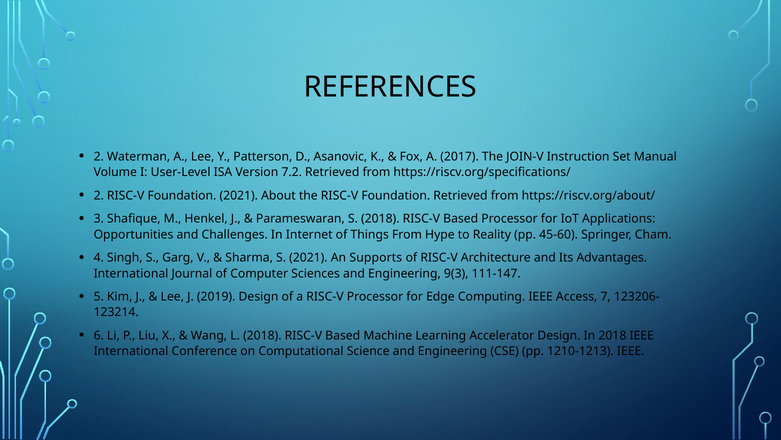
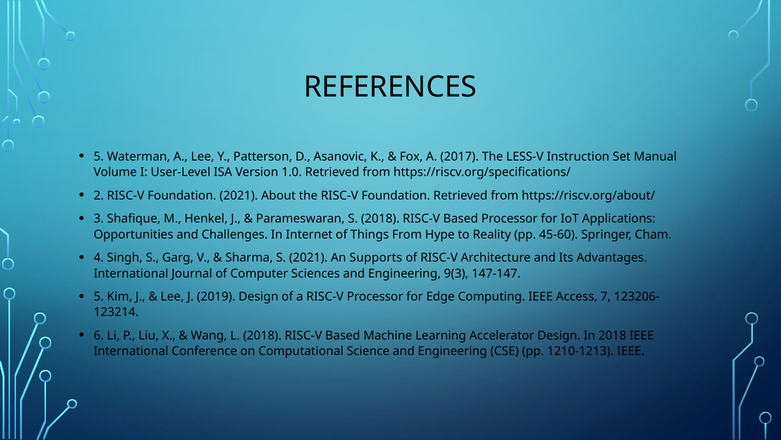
2 at (99, 156): 2 -> 5
JOIN-V: JOIN-V -> LESS-V
7.2: 7.2 -> 1.0
111-147: 111-147 -> 147-147
